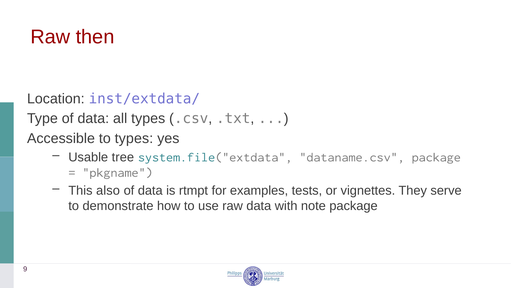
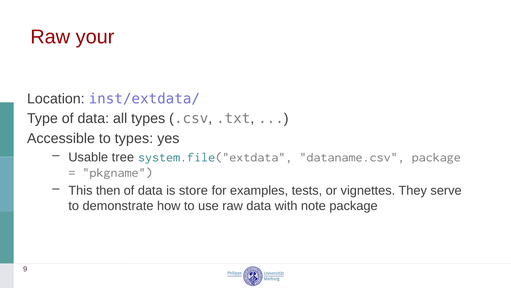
then: then -> your
also: also -> then
rtmpt: rtmpt -> store
